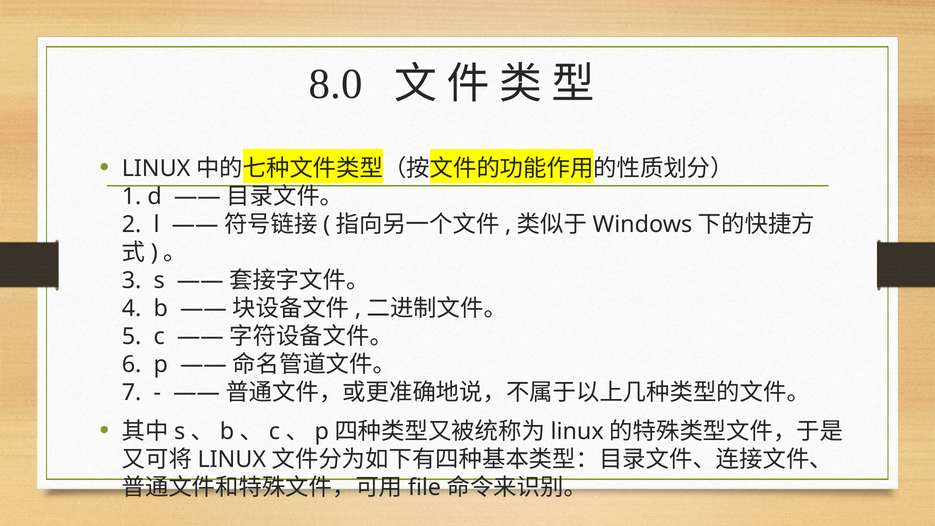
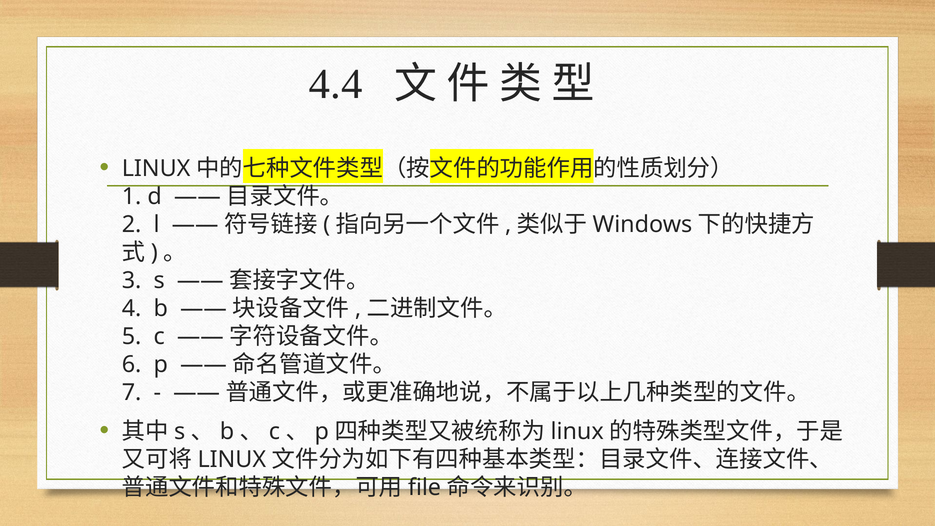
8.0: 8.0 -> 4.4
